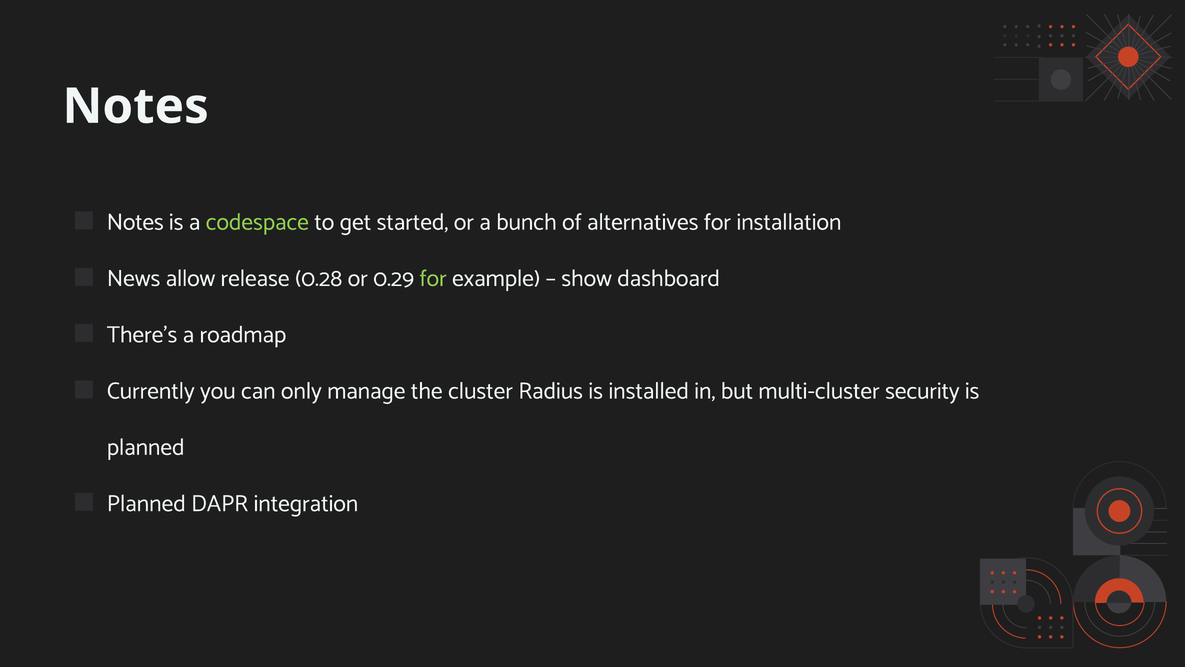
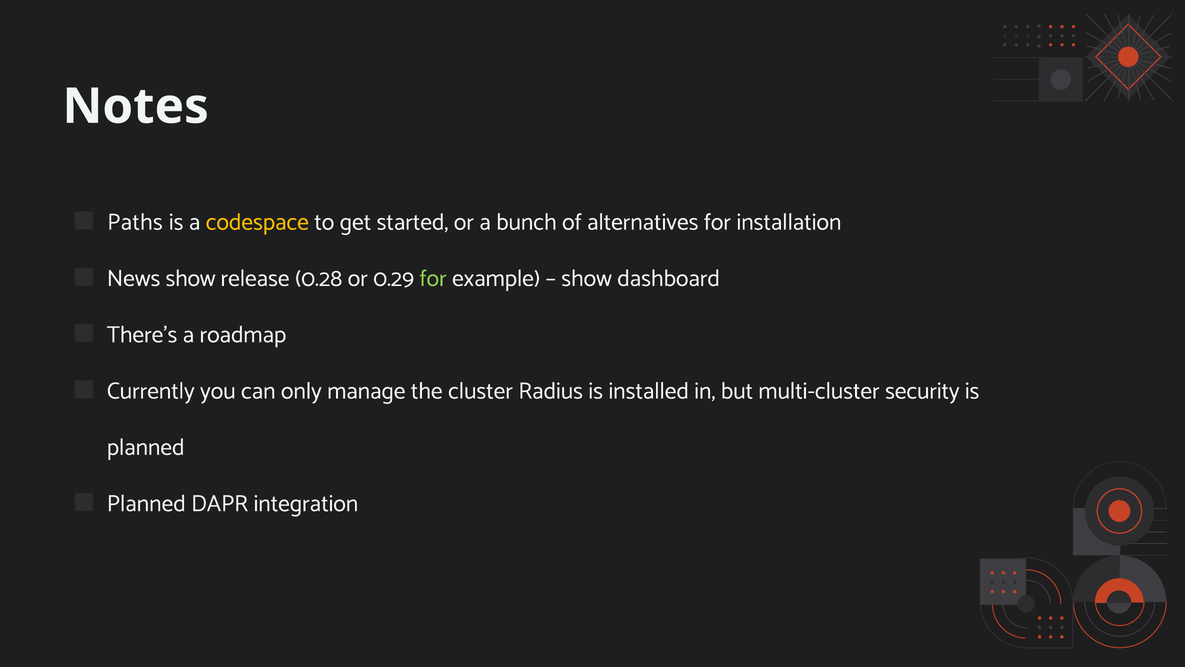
Notes at (135, 222): Notes -> Paths
codespace colour: light green -> yellow
News allow: allow -> show
